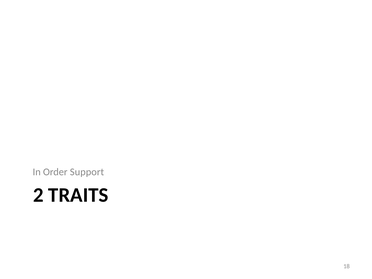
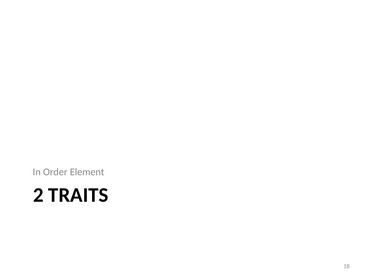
Support: Support -> Element
